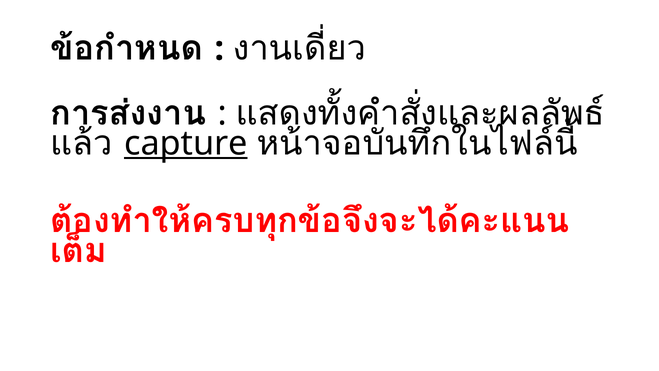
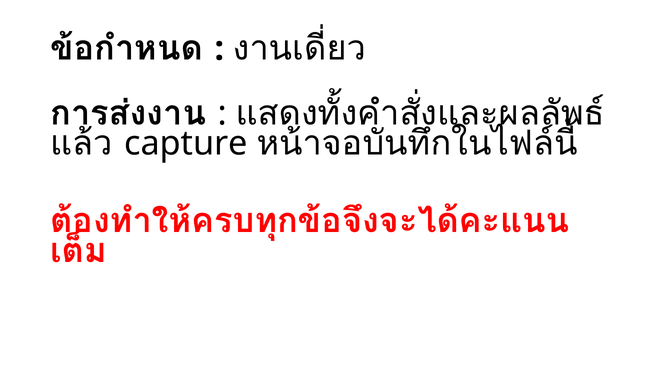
capture underline: present -> none
